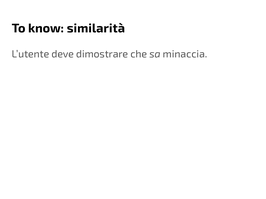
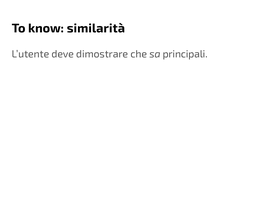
minaccia: minaccia -> principali
